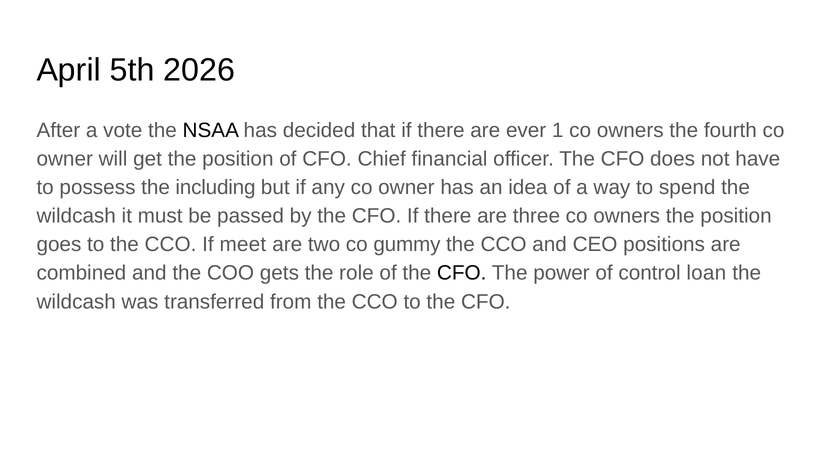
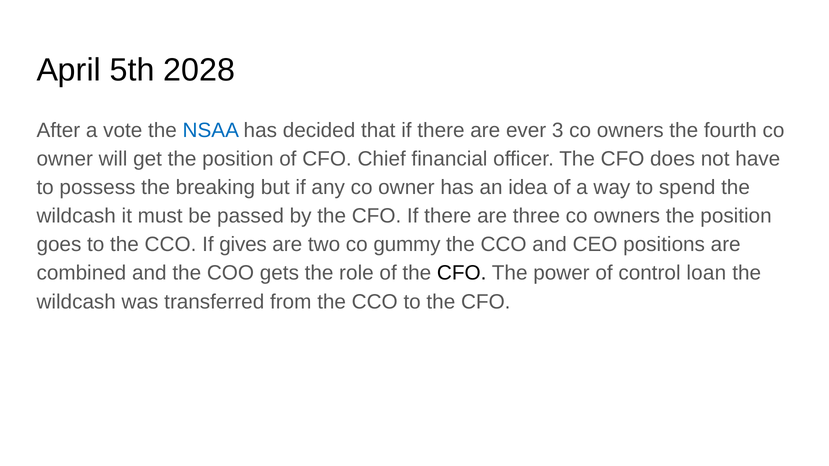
2026: 2026 -> 2028
NSAA colour: black -> blue
1: 1 -> 3
including: including -> breaking
meet: meet -> gives
